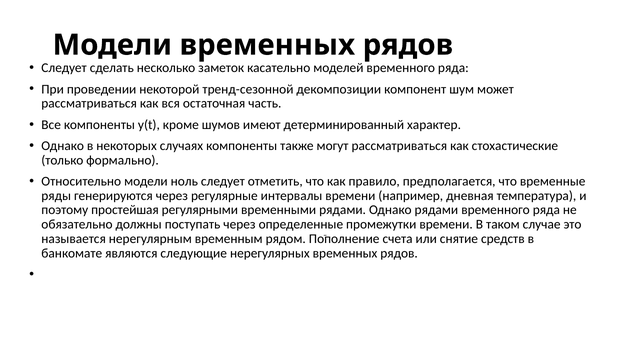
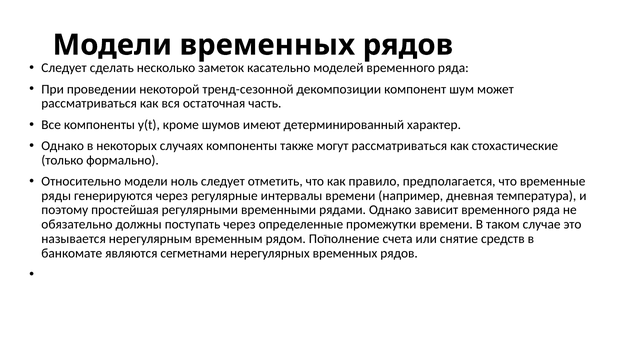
Однако рядами: рядами -> зависит
следующие: следующие -> сегметнами
